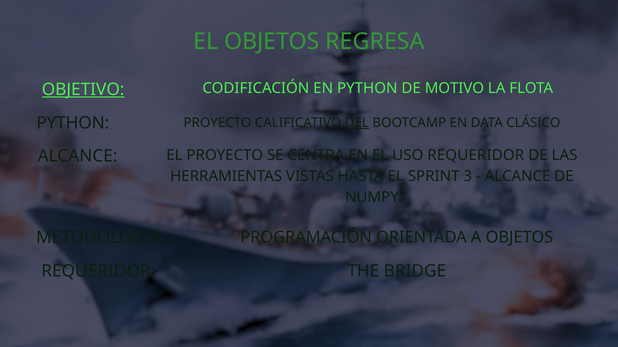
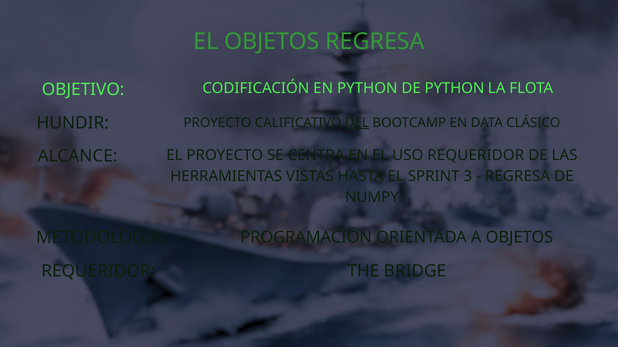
OBJETIVO underline: present -> none
DE MOTIVO: MOTIVO -> PYTHON
PYTHON at (73, 123): PYTHON -> HUNDIR
ALCANCE at (518, 177): ALCANCE -> REGRESA
